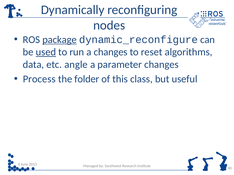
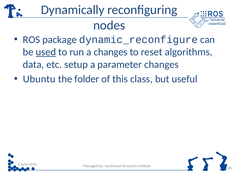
package underline: present -> none
angle: angle -> setup
Process: Process -> Ubuntu
